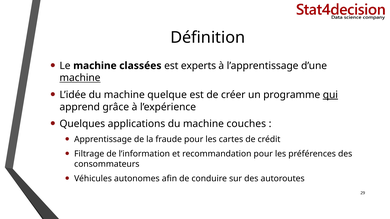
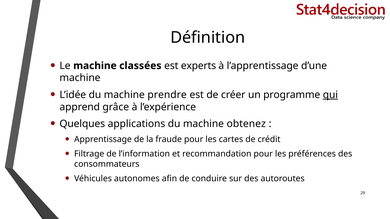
machine at (80, 78) underline: present -> none
quelque: quelque -> prendre
couches: couches -> obtenez
